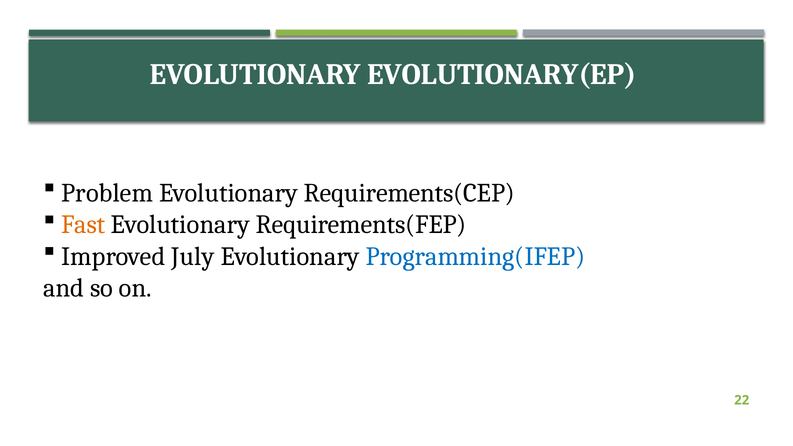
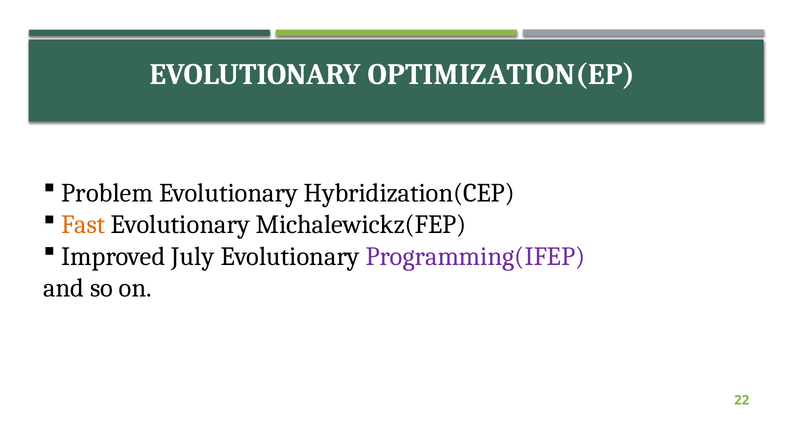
EVOLUTIONARY(EP: EVOLUTIONARY(EP -> OPTIMIZATION(EP
Requirements(CEP: Requirements(CEP -> Hybridization(CEP
Requirements(FEP: Requirements(FEP -> Michalewickz(FEP
Programming(IFEP colour: blue -> purple
